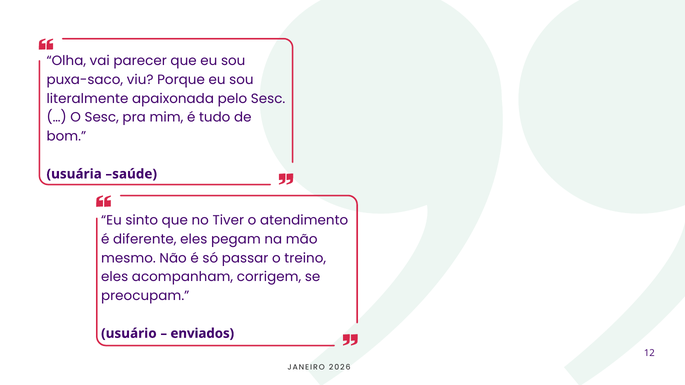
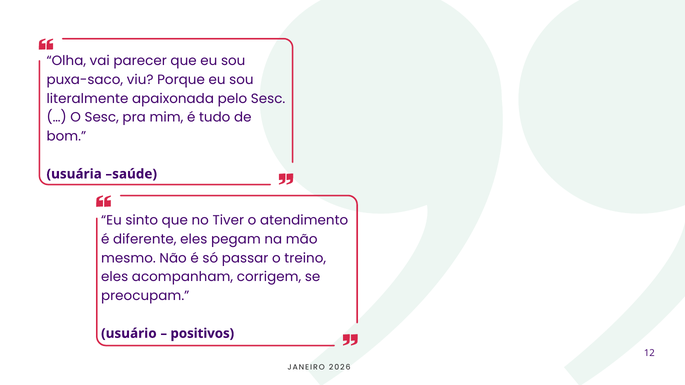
enviados: enviados -> positivos
